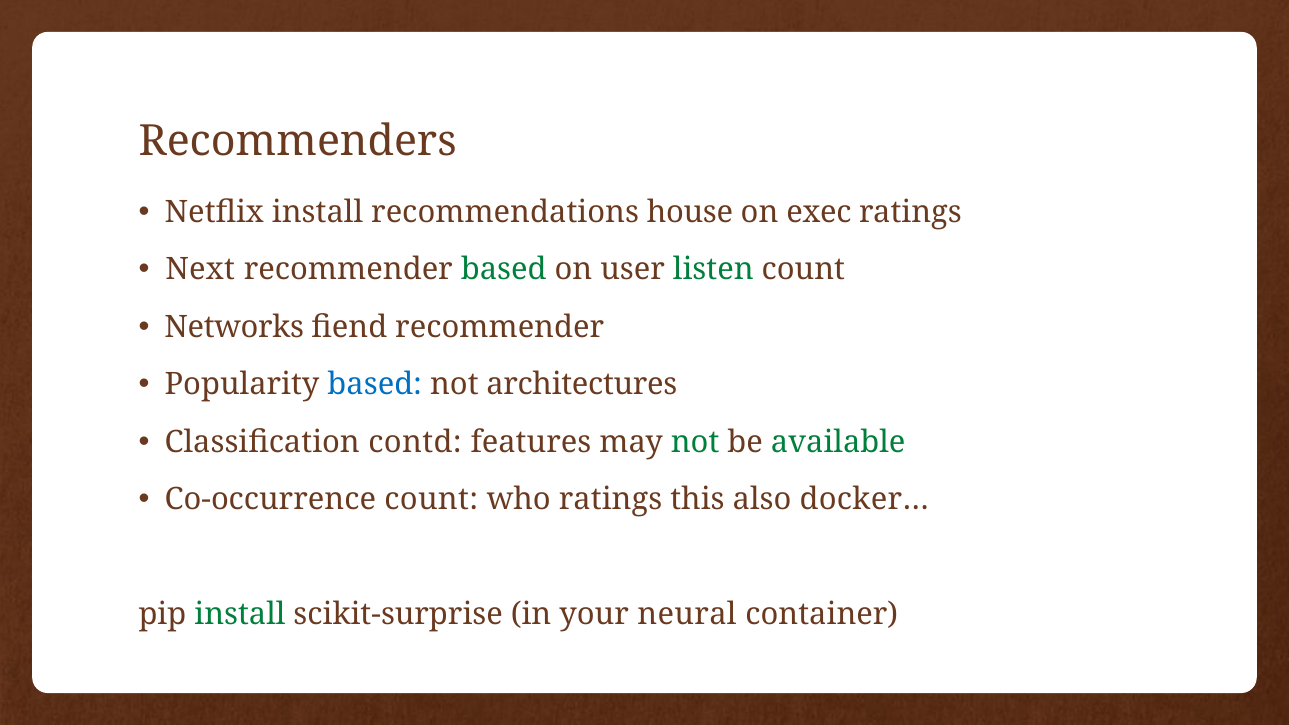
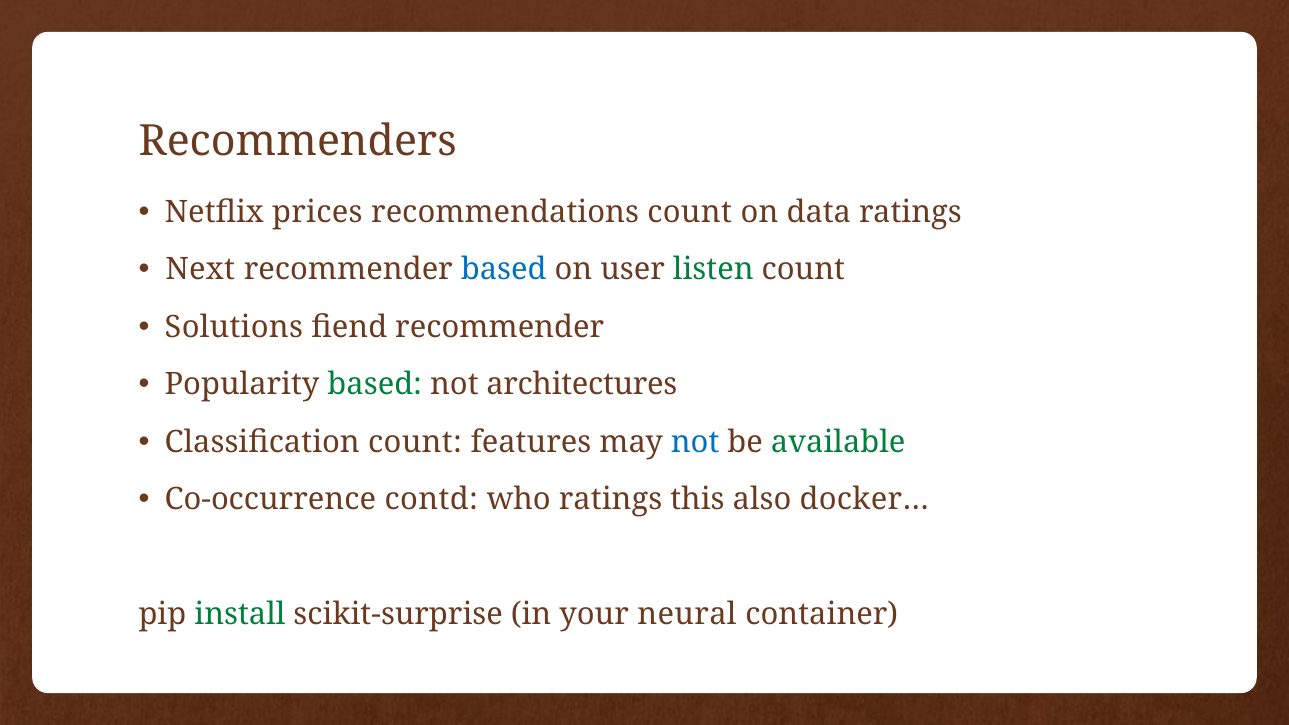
Netflix install: install -> prices
recommendations house: house -> count
exec: exec -> data
based at (504, 270) colour: green -> blue
Networks: Networks -> Solutions
based at (375, 385) colour: blue -> green
Classification contd: contd -> count
not at (695, 442) colour: green -> blue
Co-occurrence count: count -> contd
